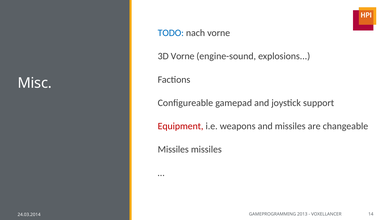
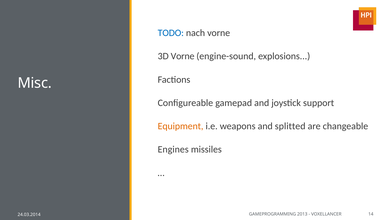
Equipment colour: red -> orange
and missiles: missiles -> splitted
Missiles at (173, 149): Missiles -> Engines
